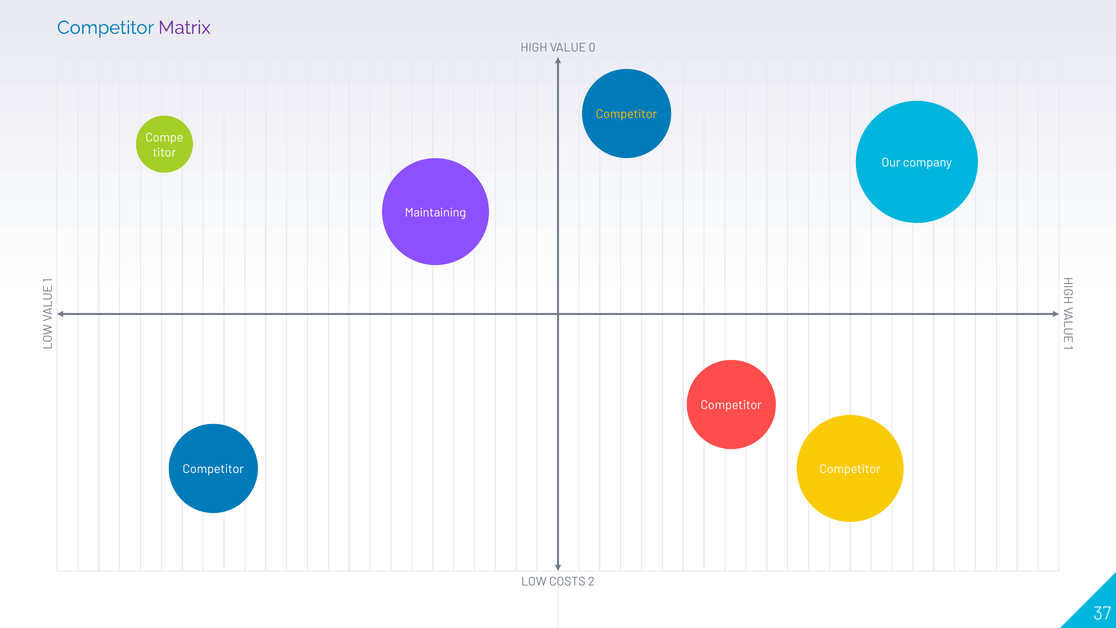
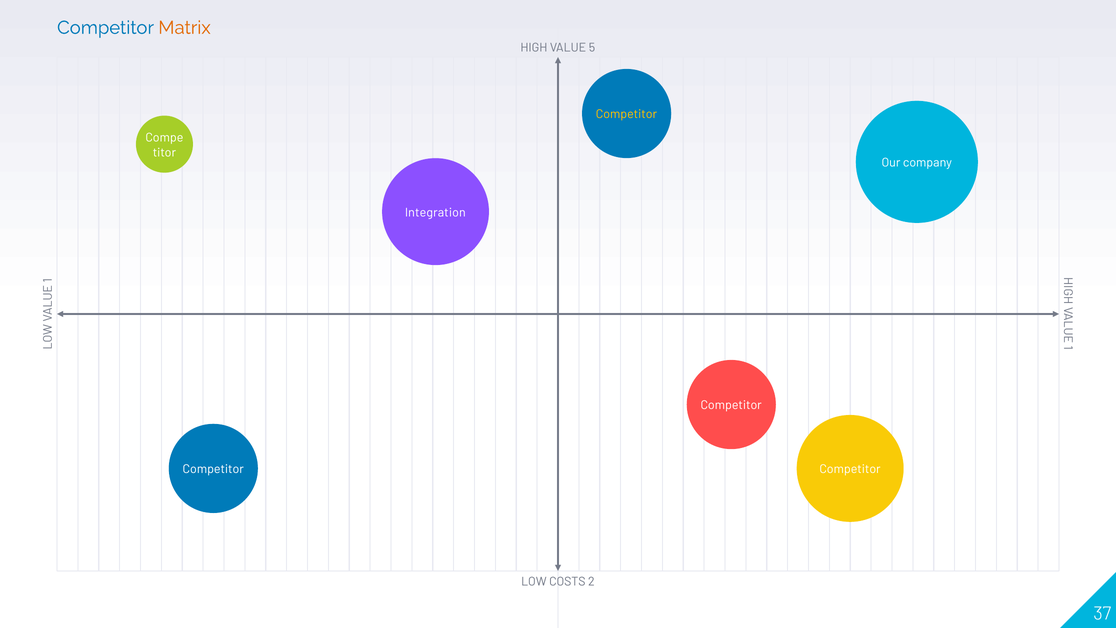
Matrix colour: purple -> orange
0: 0 -> 5
Maintaining: Maintaining -> Integration
